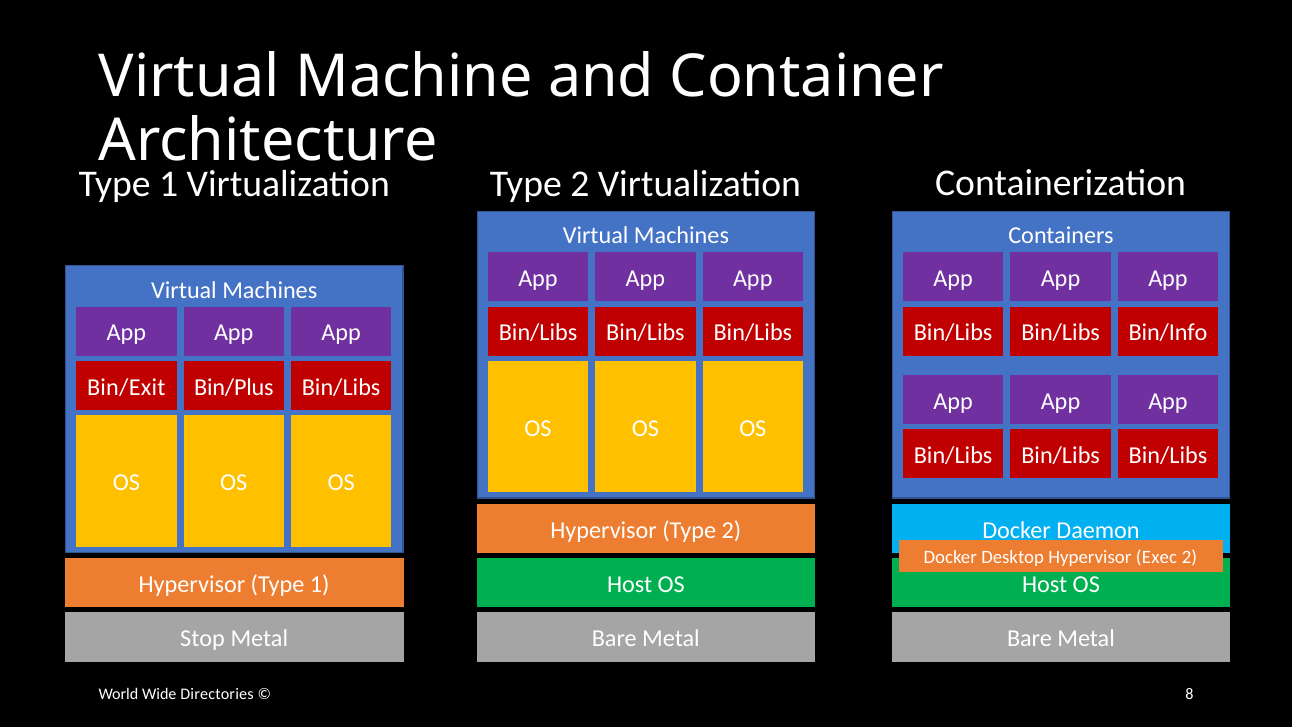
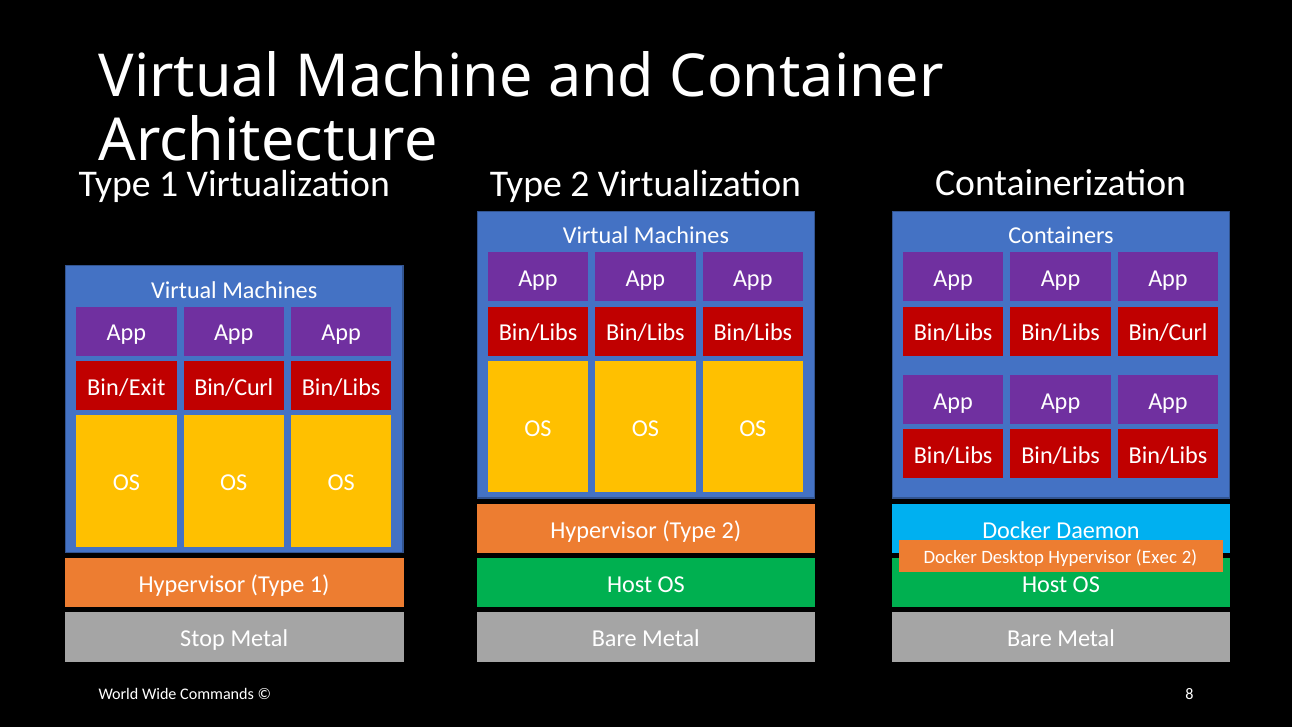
Bin/Info at (1168, 333): Bin/Info -> Bin/Curl
Bin/Plus at (234, 387): Bin/Plus -> Bin/Curl
Directories: Directories -> Commands
